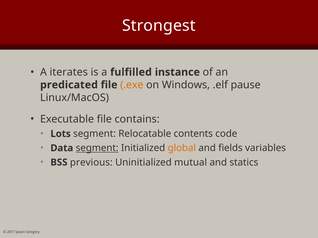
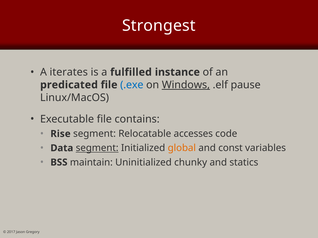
.exe colour: orange -> blue
Windows underline: none -> present
Lots: Lots -> Rise
contents: contents -> accesses
fields: fields -> const
previous: previous -> maintain
mutual: mutual -> chunky
